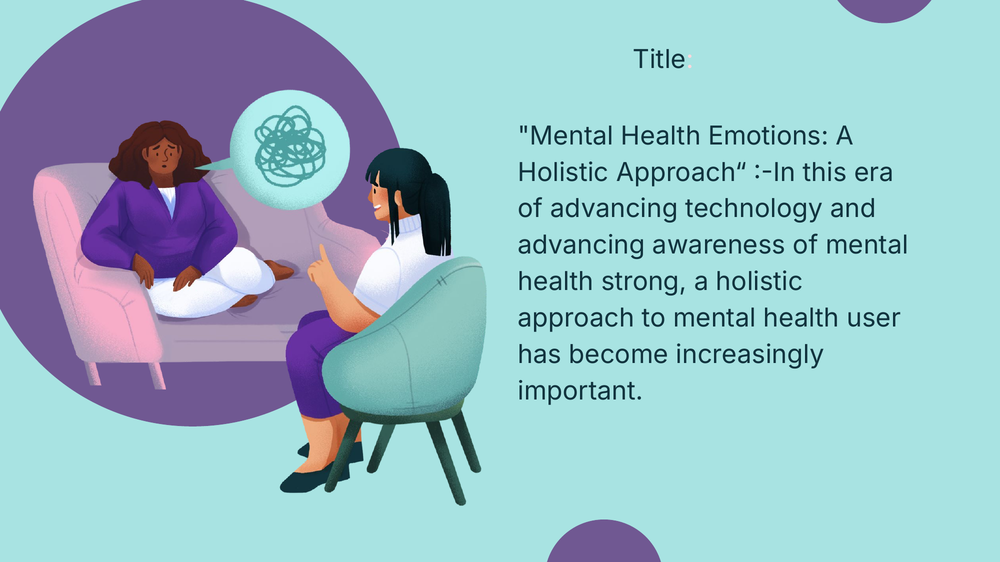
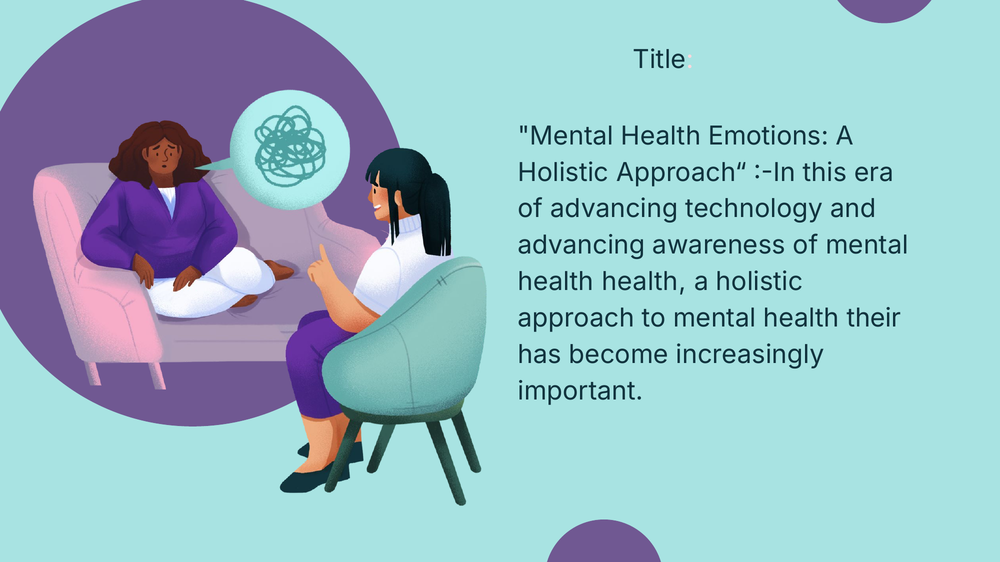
health strong: strong -> health
user: user -> their
